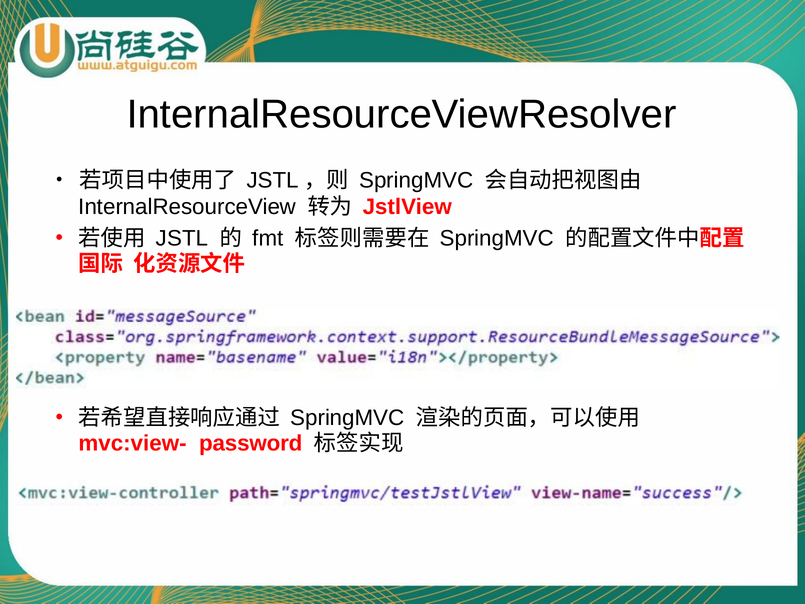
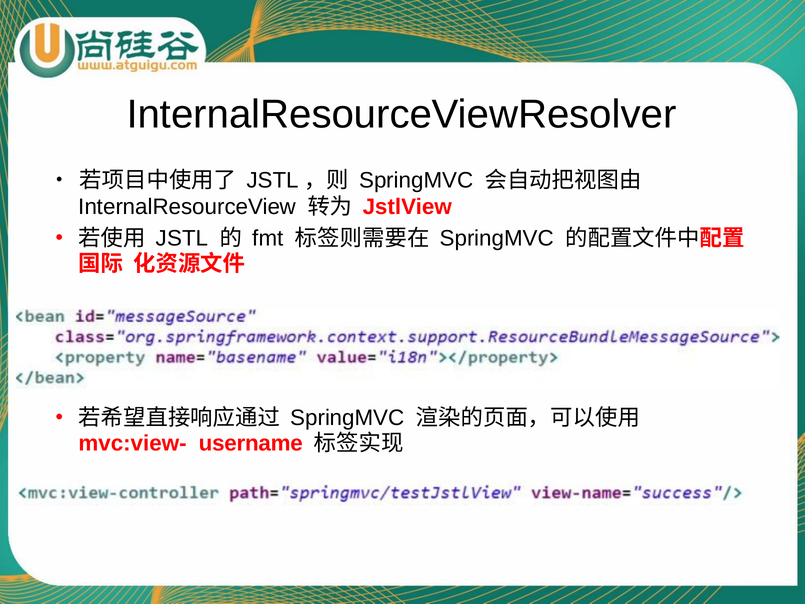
password: password -> username
